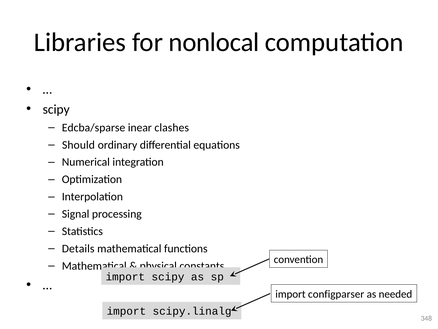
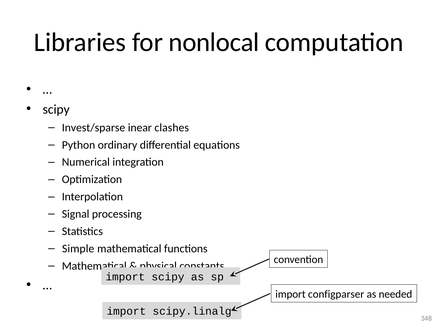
Edcba/sparse: Edcba/sparse -> Invest/sparse
Should: Should -> Python
Details: Details -> Simple
